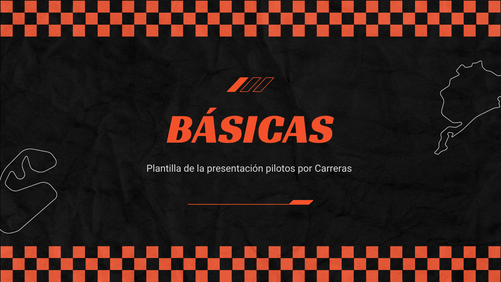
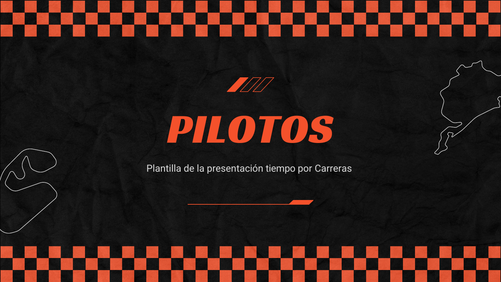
BÁSICAS: BÁSICAS -> PILOTOS
pilotos: pilotos -> tiempo
